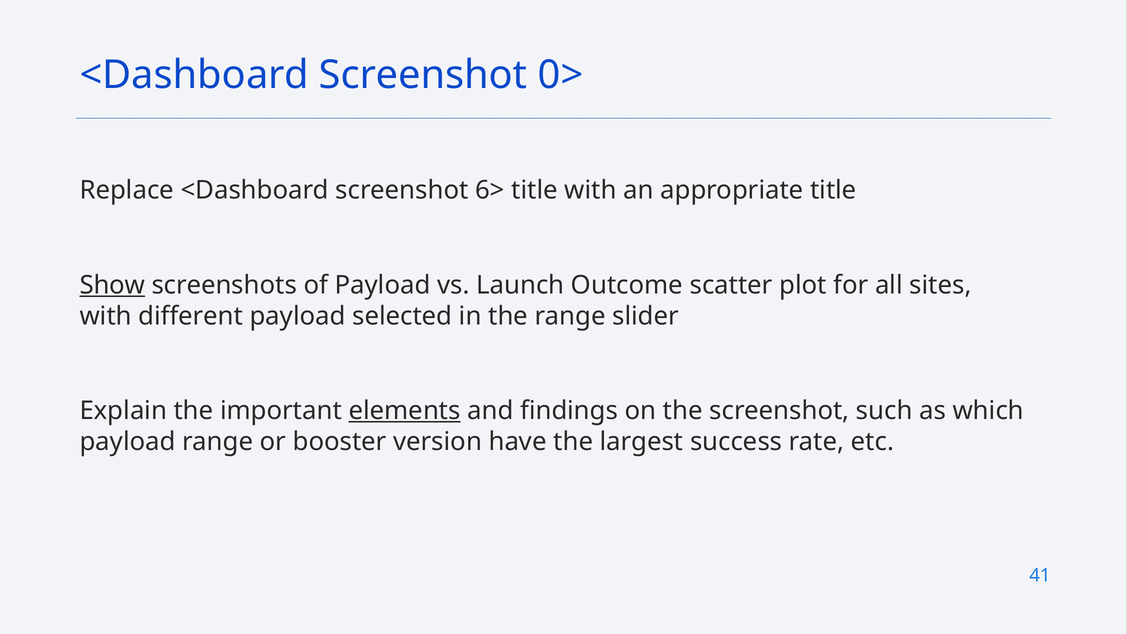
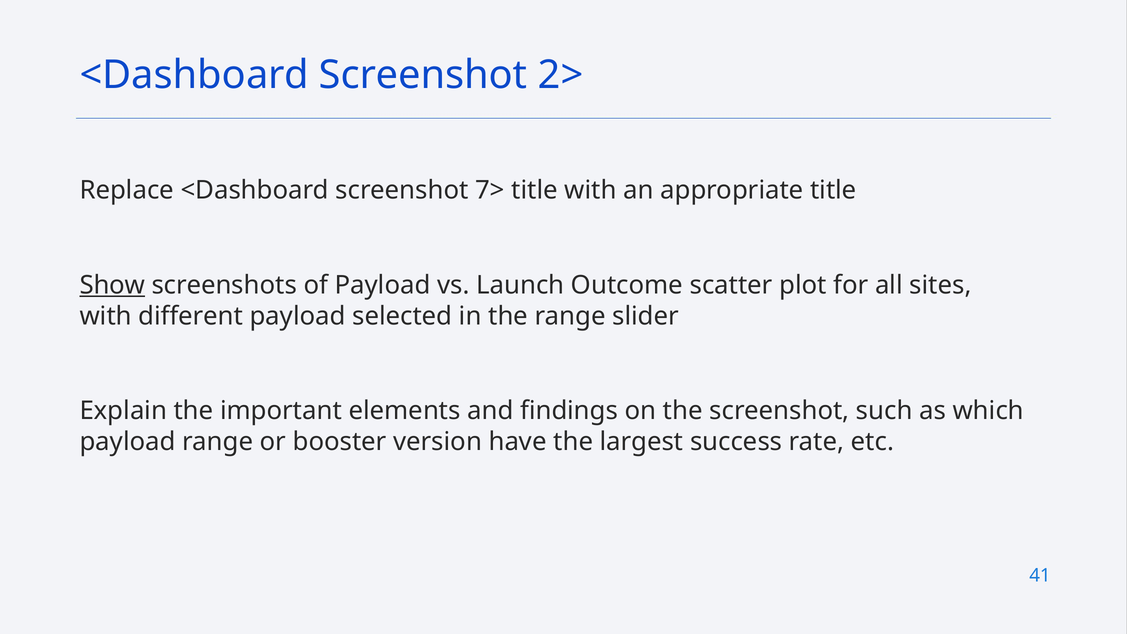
0>: 0> -> 2>
6>: 6> -> 7>
elements underline: present -> none
